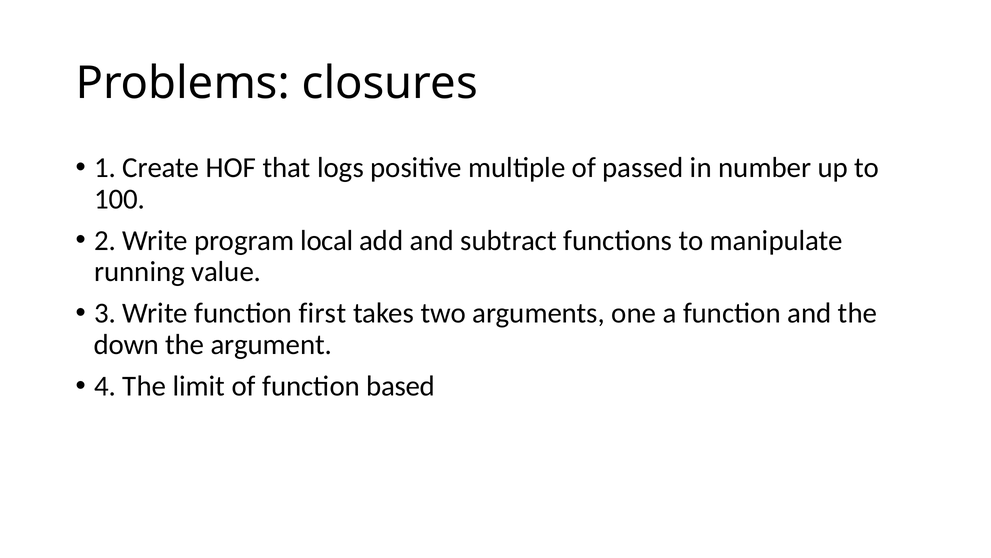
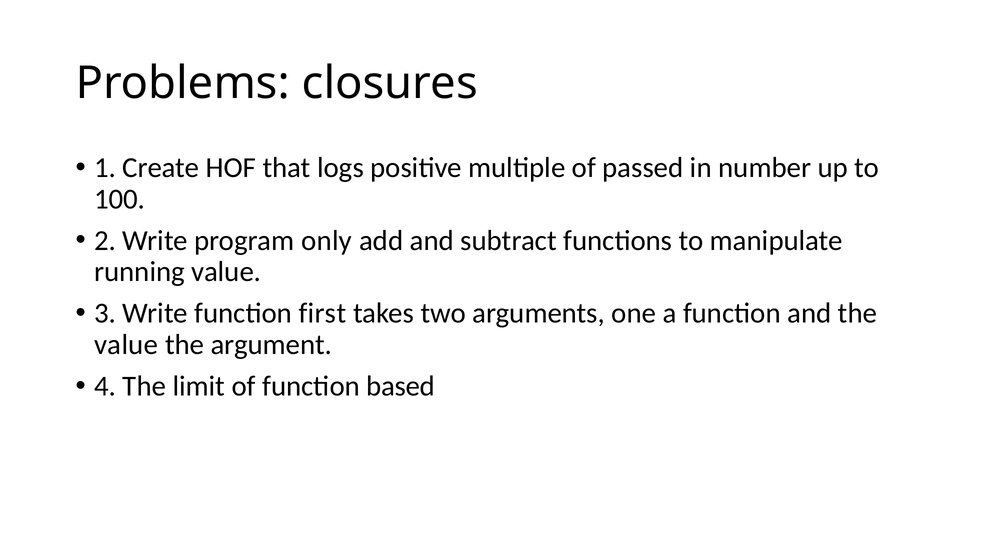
local: local -> only
down at (126, 344): down -> value
